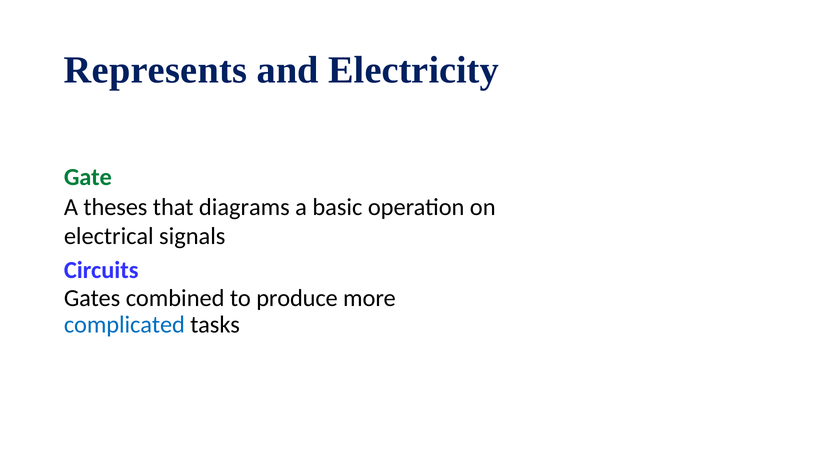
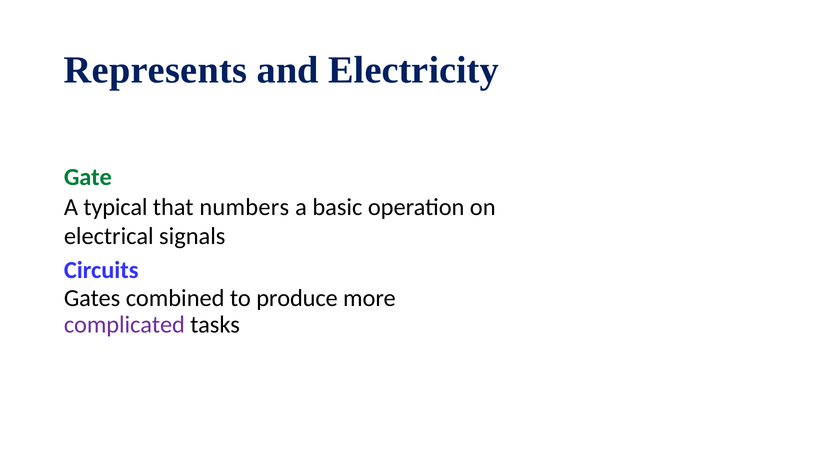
theses: theses -> typical
diagrams: diagrams -> numbers
complicated colour: blue -> purple
